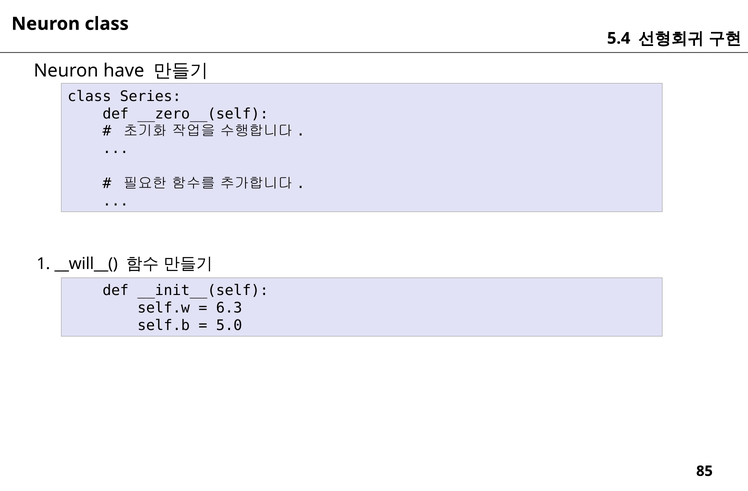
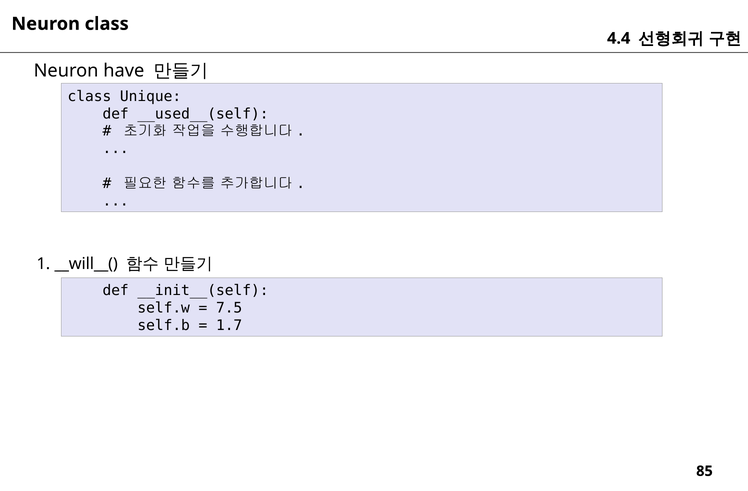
5.4: 5.4 -> 4.4
Series: Series -> Unique
__zero__(self: __zero__(self -> __used__(self
6.3: 6.3 -> 7.5
5.0: 5.0 -> 1.7
